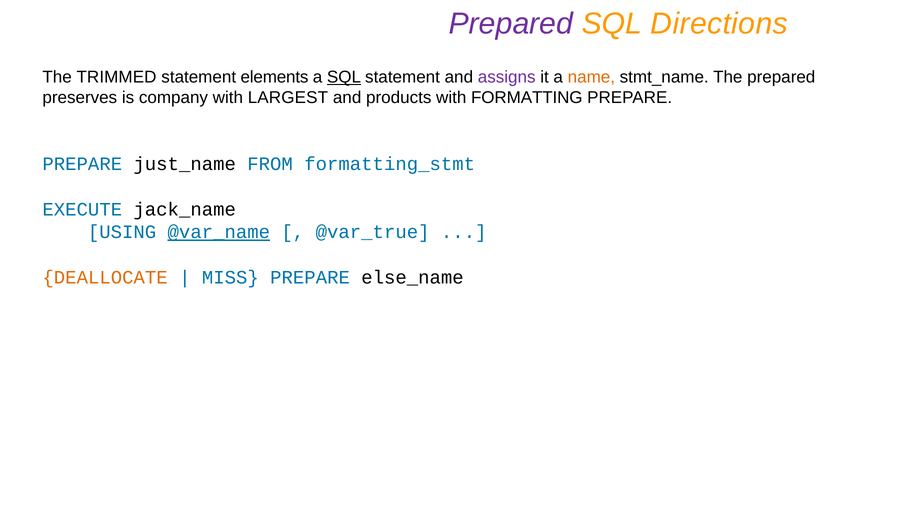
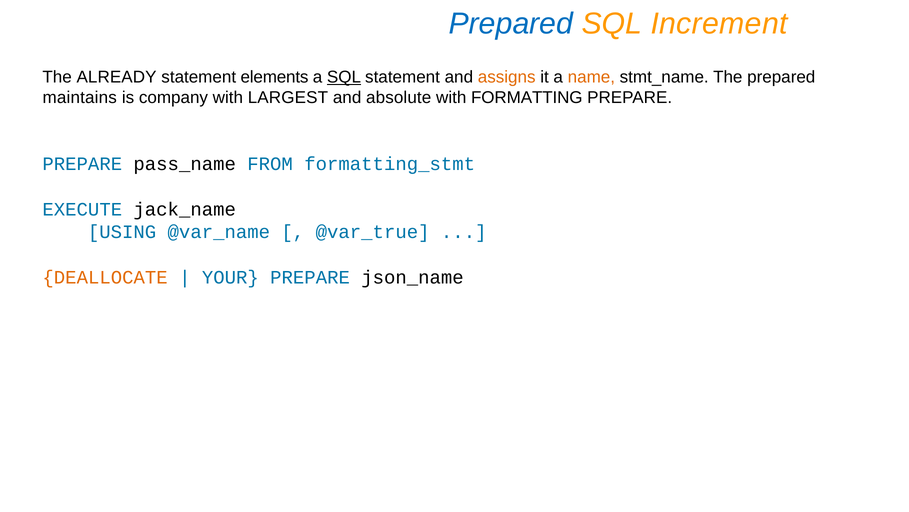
Prepared at (511, 24) colour: purple -> blue
Directions: Directions -> Increment
TRIMMED: TRIMMED -> ALREADY
assigns colour: purple -> orange
preserves: preserves -> maintains
products: products -> absolute
just_name: just_name -> pass_name
@var_name underline: present -> none
MISS: MISS -> YOUR
else_name: else_name -> json_name
